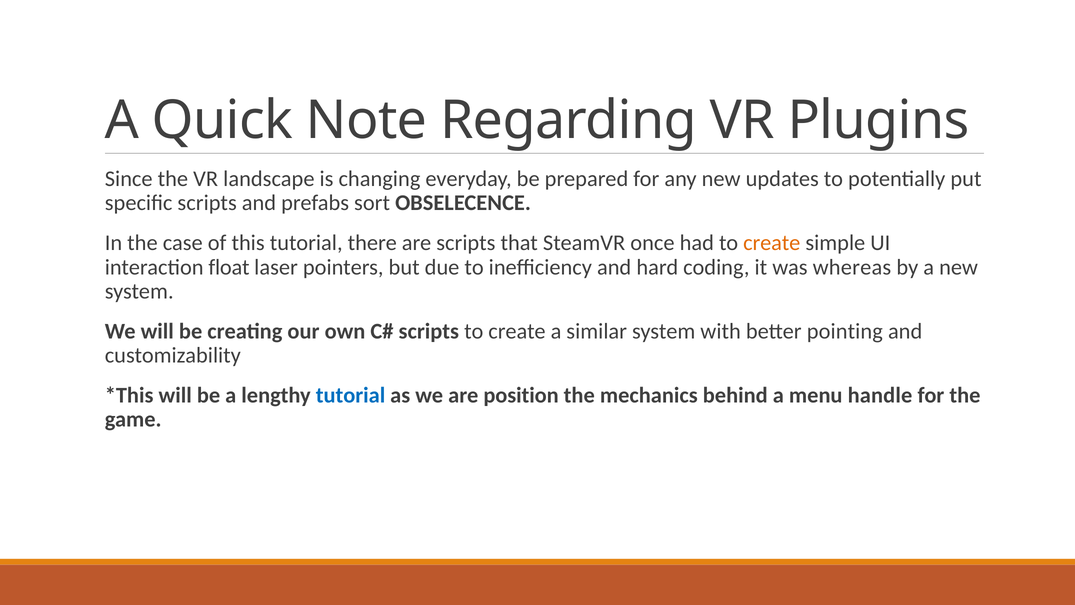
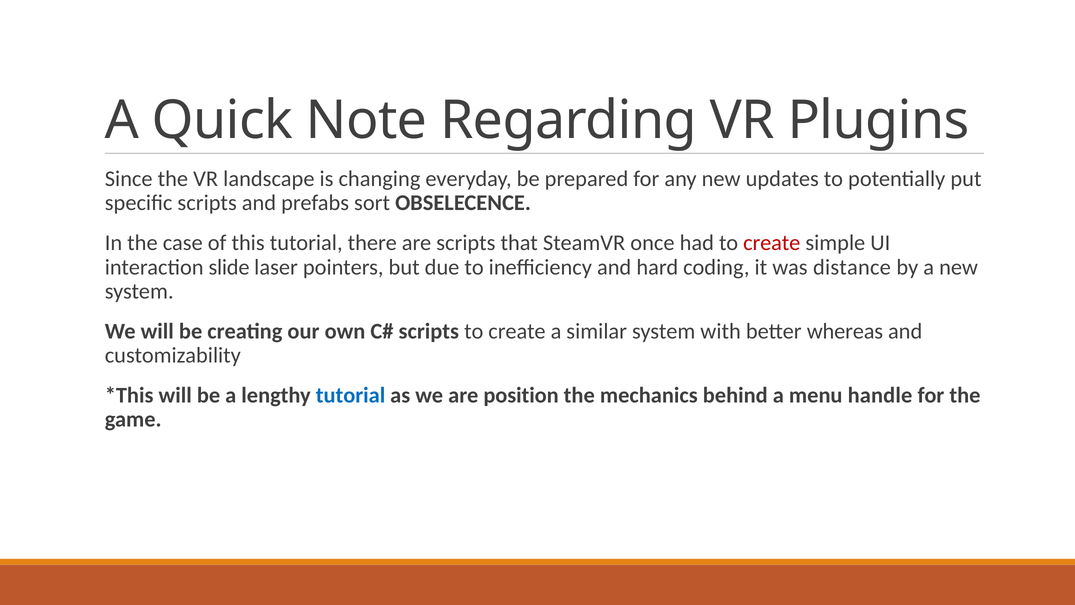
create at (772, 243) colour: orange -> red
float: float -> slide
whereas: whereas -> distance
pointing: pointing -> whereas
